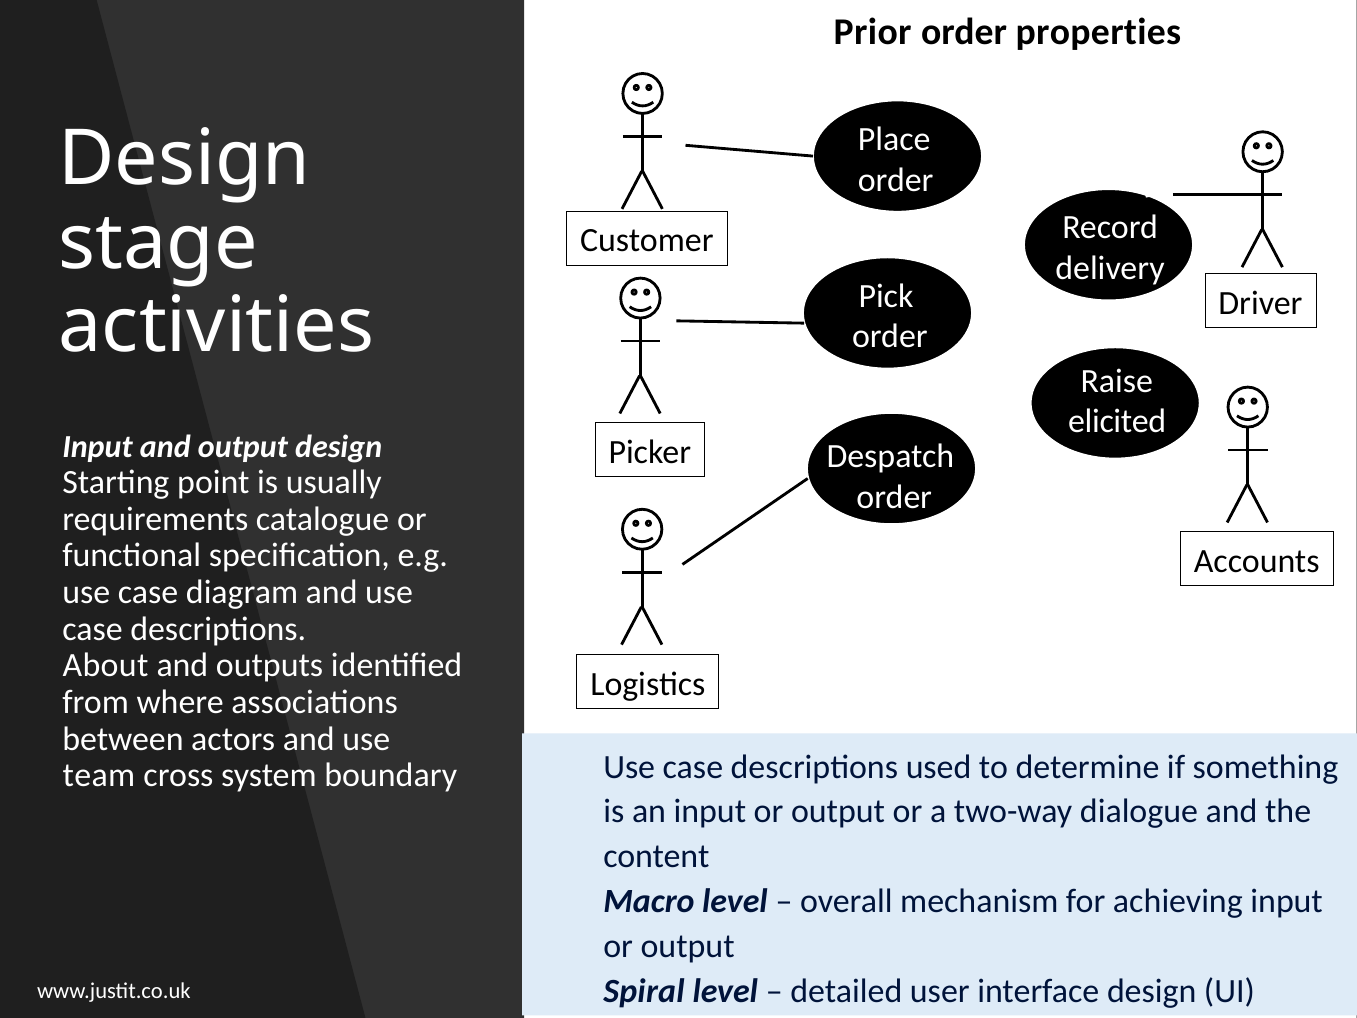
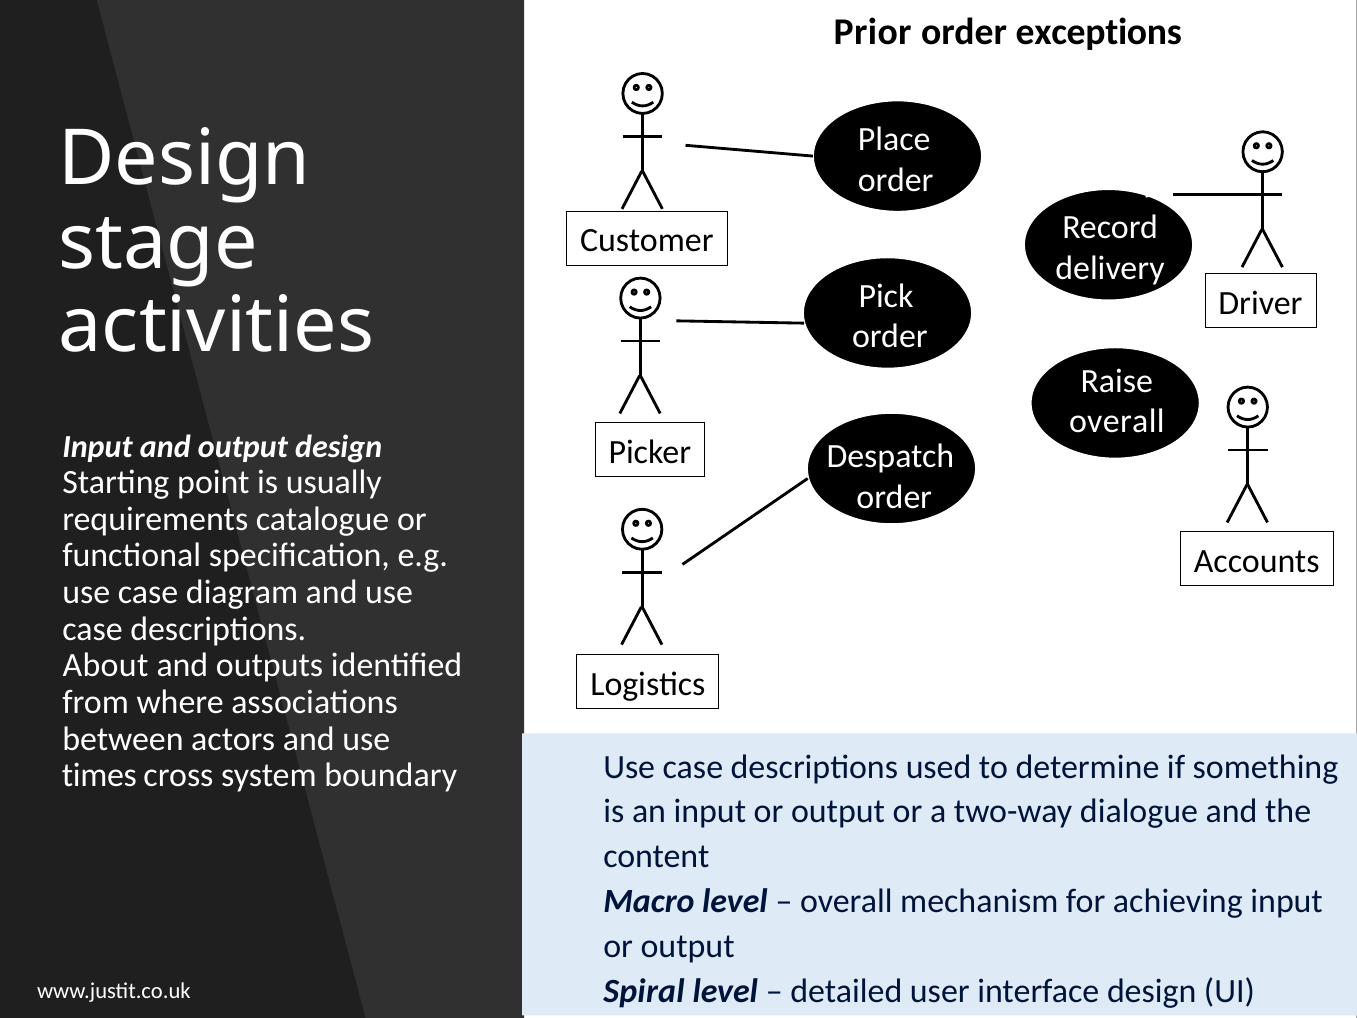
properties: properties -> exceptions
elicited at (1117, 422): elicited -> overall
team: team -> times
